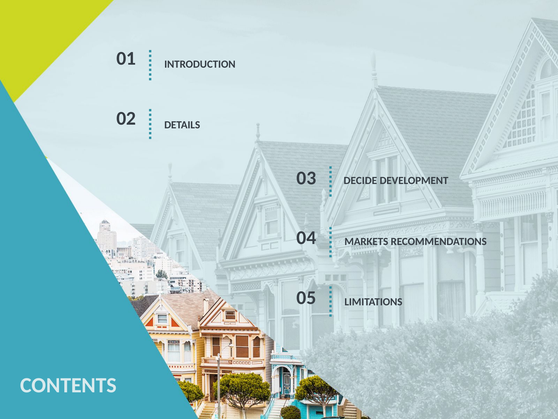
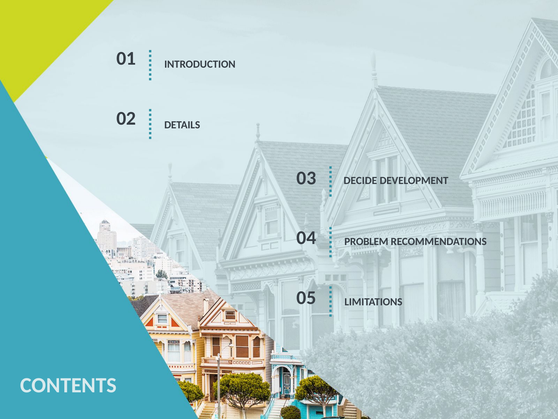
MARKETS: MARKETS -> PROBLEM
